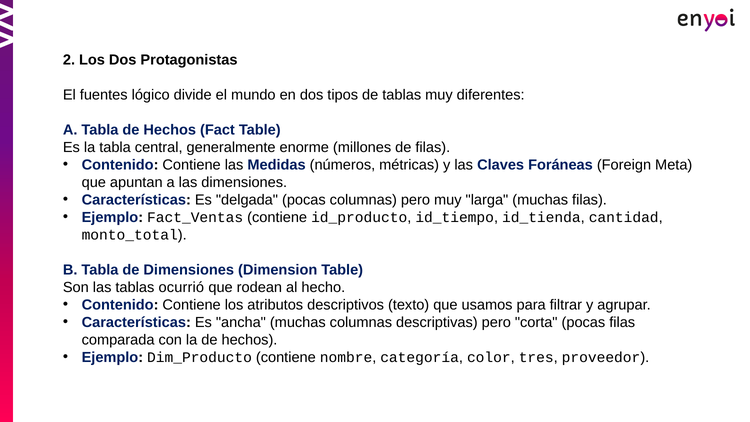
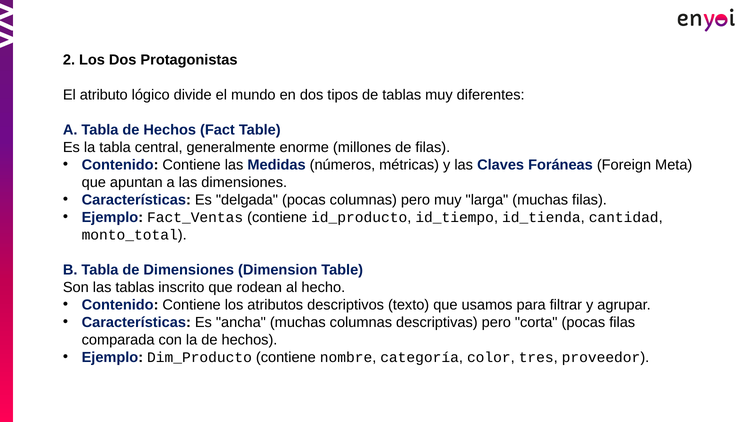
fuentes: fuentes -> atributo
ocurrió: ocurrió -> inscrito
